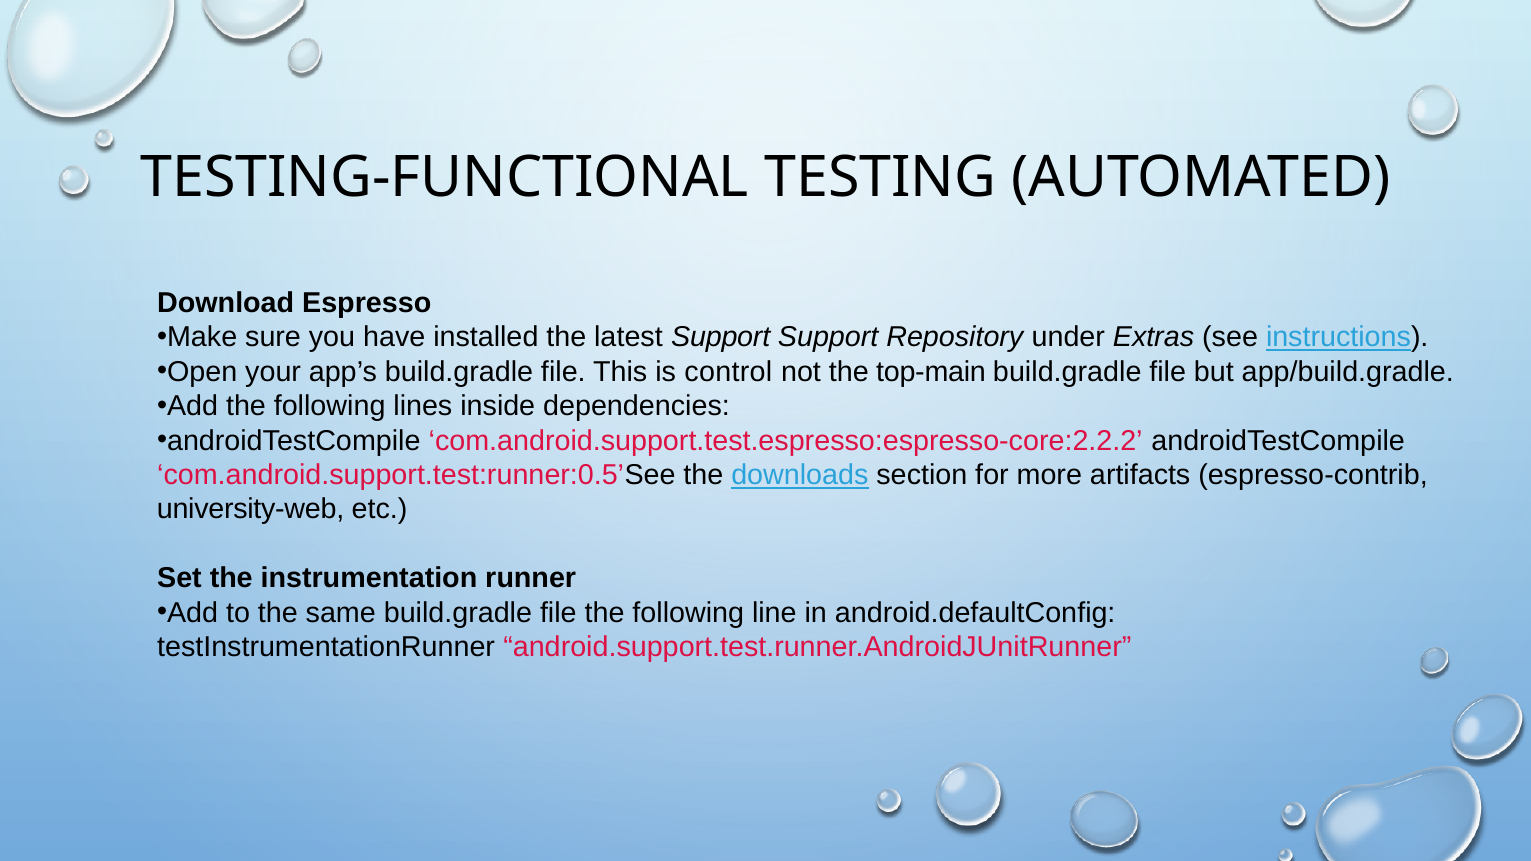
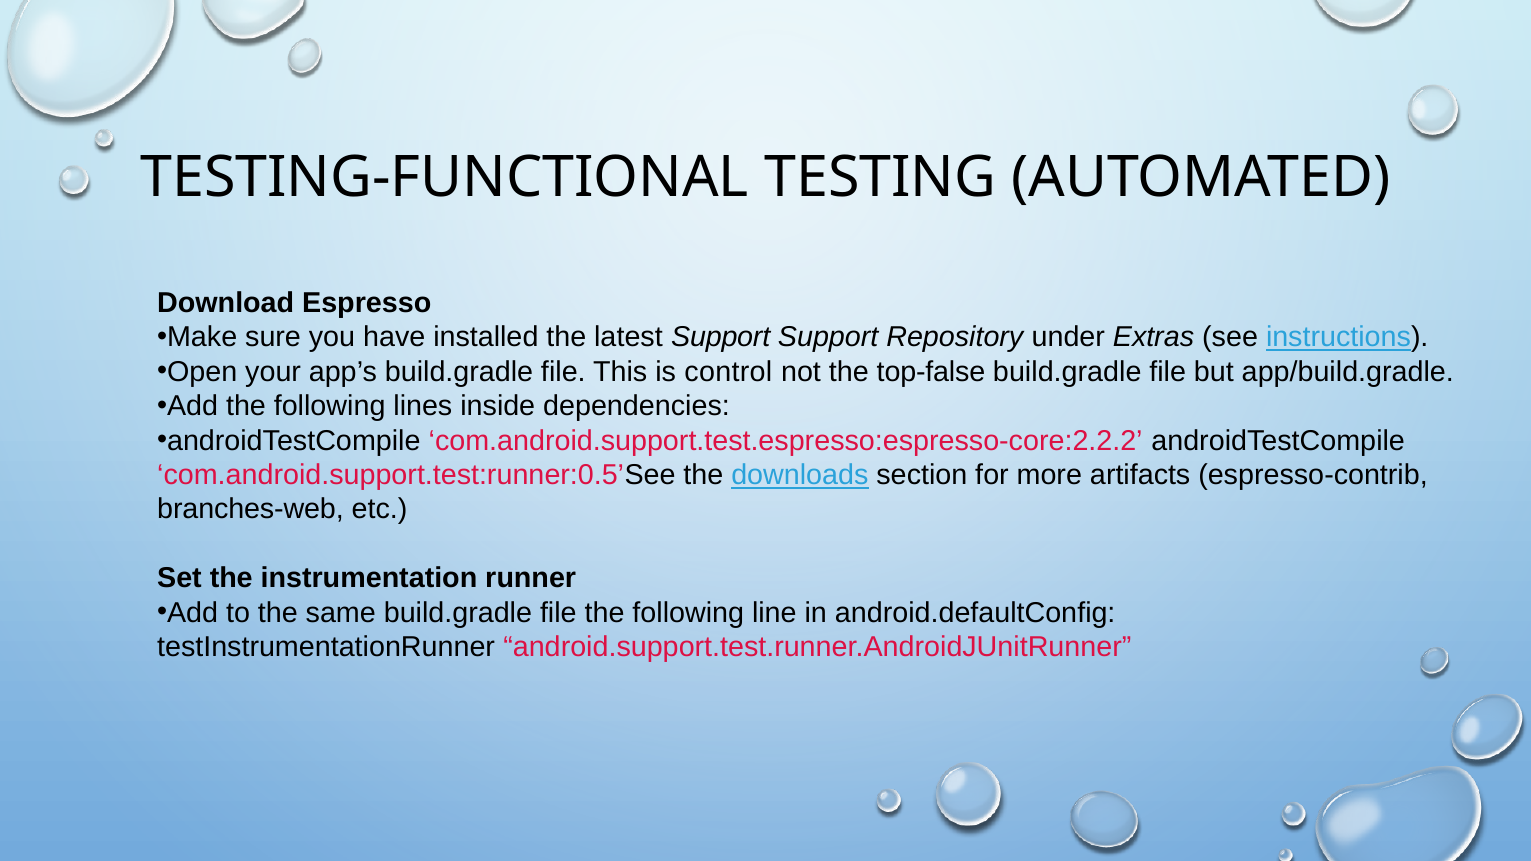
top-main: top-main -> top-false
university-web: university-web -> branches-web
